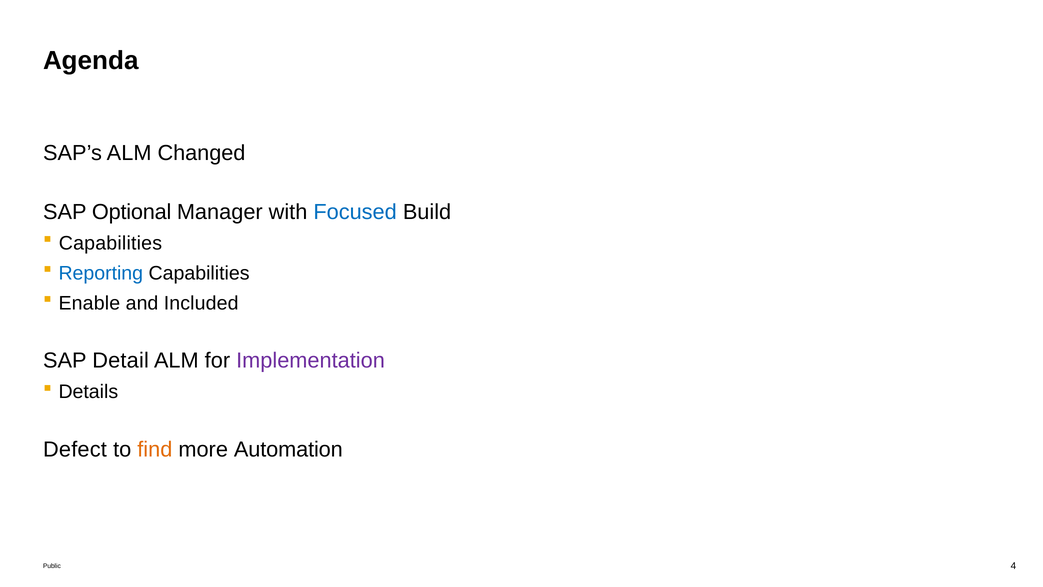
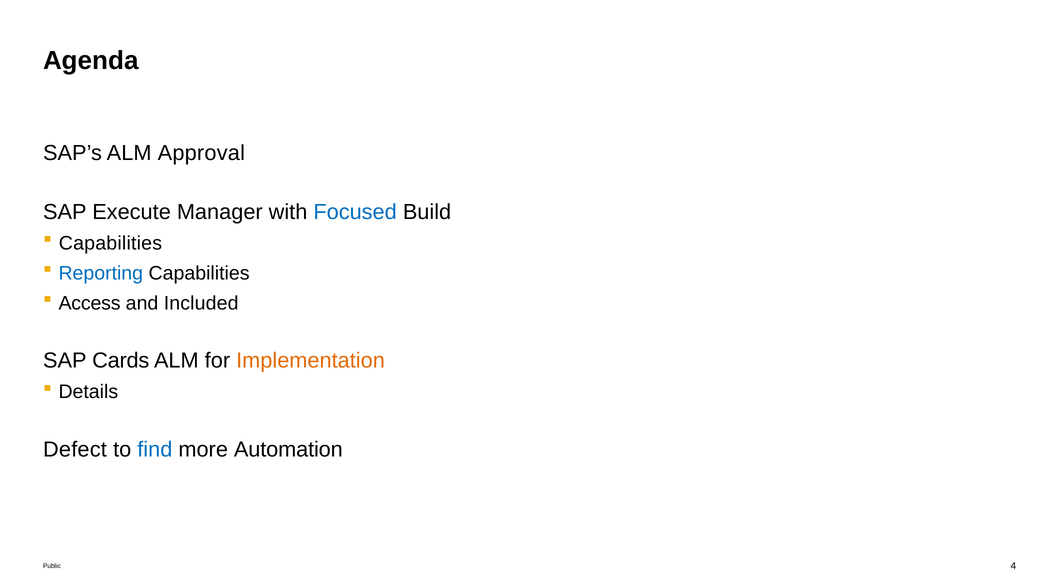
Changed: Changed -> Approval
Optional: Optional -> Execute
Enable: Enable -> Access
Detail: Detail -> Cards
Implementation colour: purple -> orange
find colour: orange -> blue
